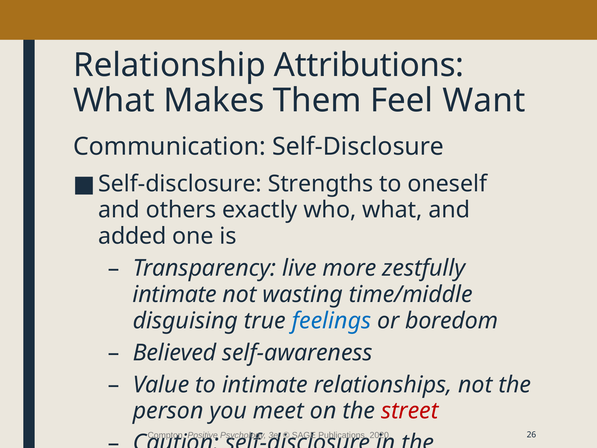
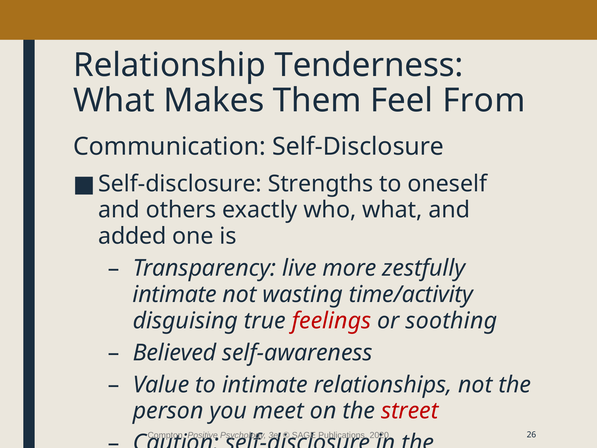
Attributions: Attributions -> Tenderness
Want: Want -> From
time/middle: time/middle -> time/activity
feelings colour: blue -> red
boredom: boredom -> soothing
